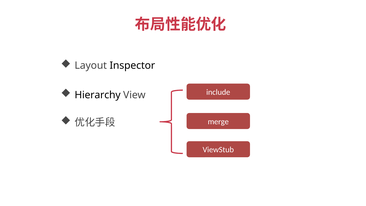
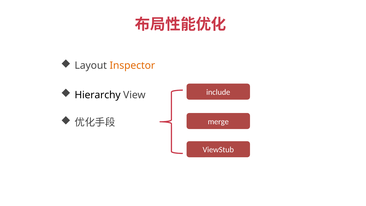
Inspector colour: black -> orange
